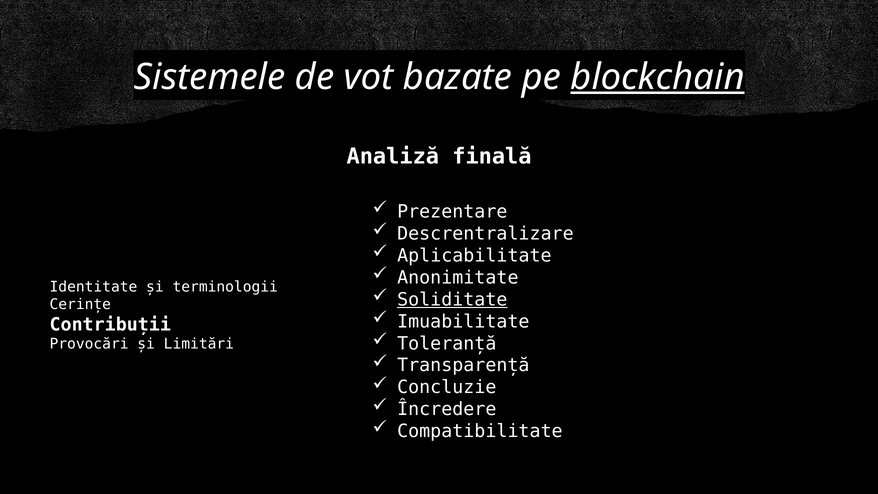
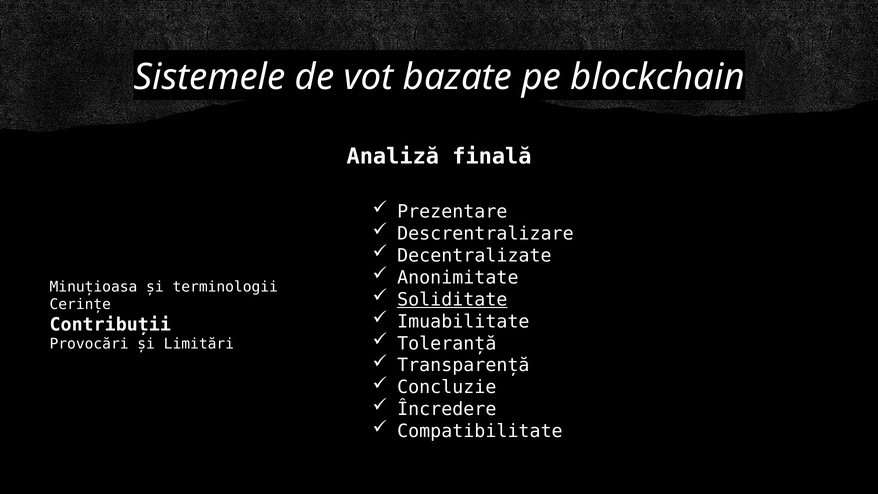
blockchain underline: present -> none
Aplicabilitate: Aplicabilitate -> Decentralizate
Identitate: Identitate -> Minuțioasa
